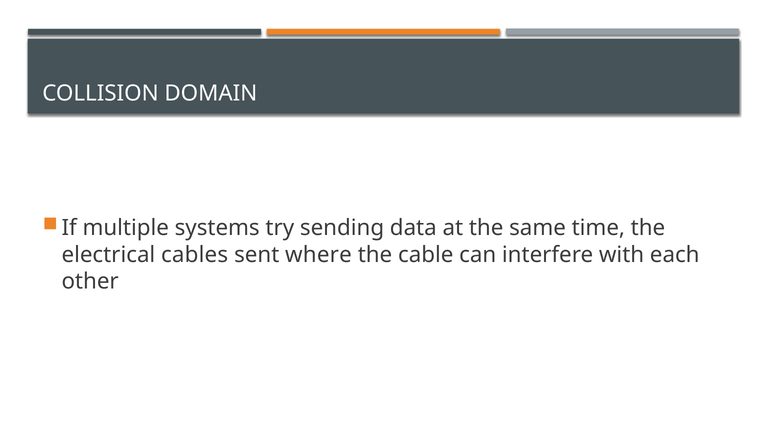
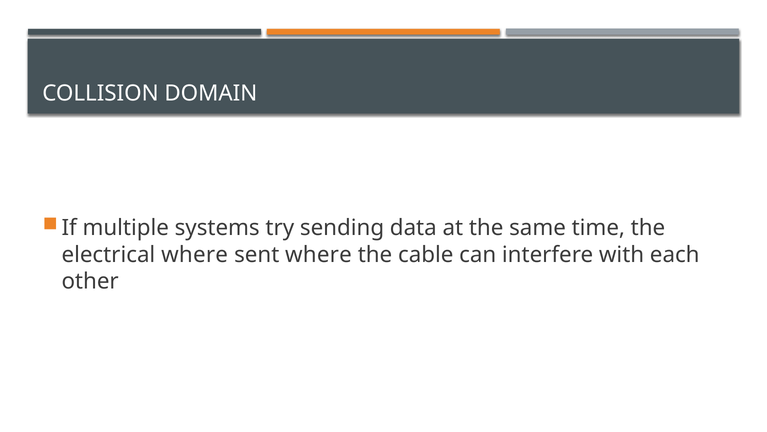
electrical cables: cables -> where
